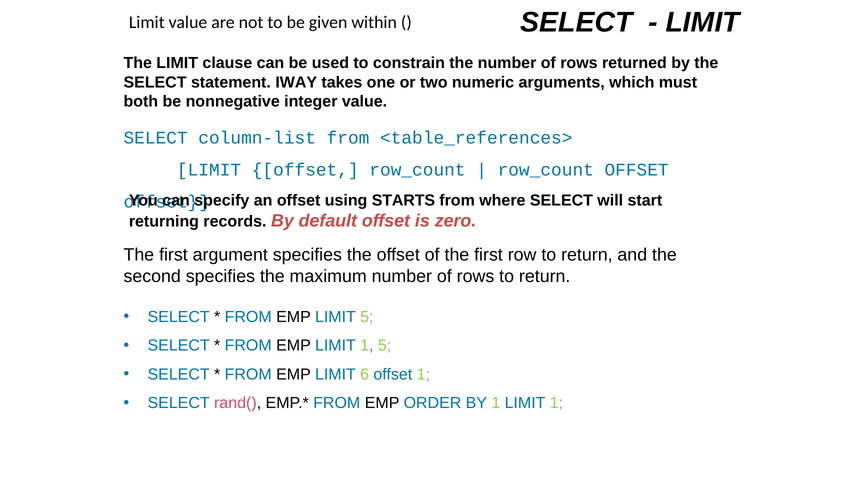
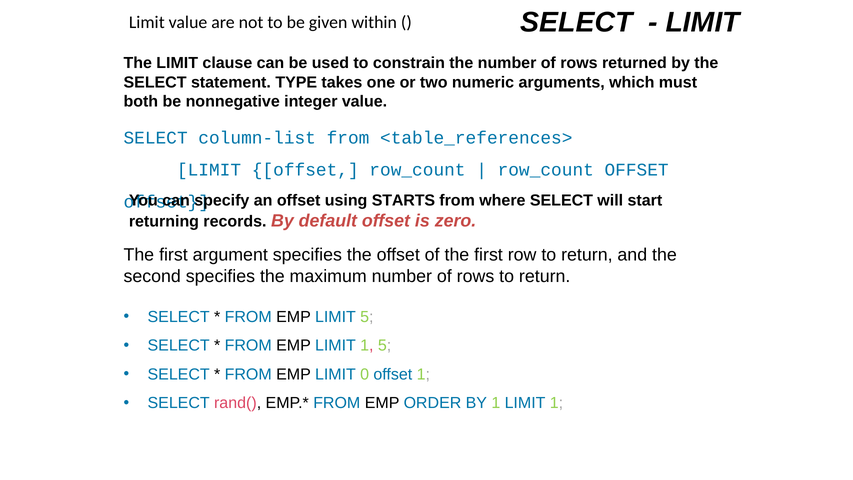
IWAY: IWAY -> TYPE
6: 6 -> 0
